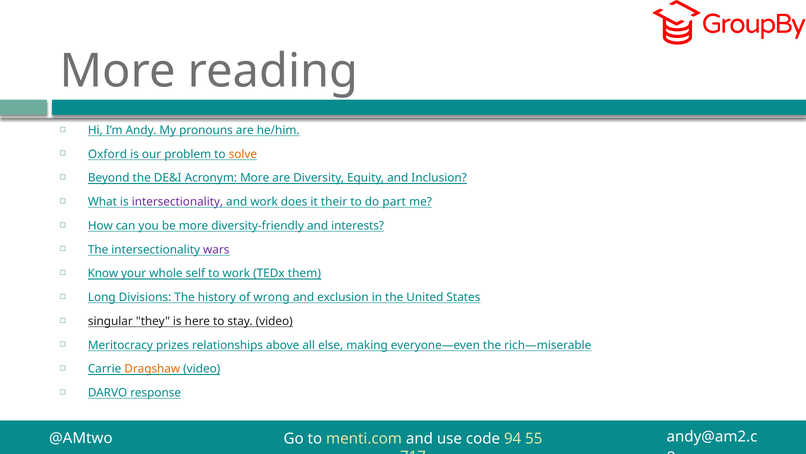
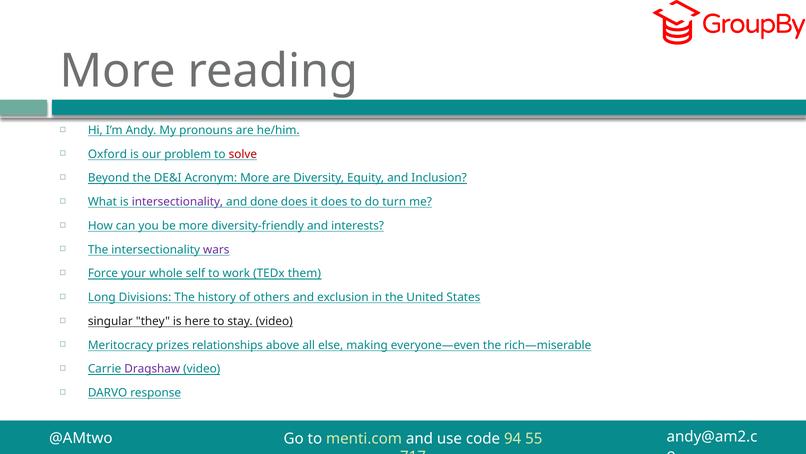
solve colour: orange -> red
and work: work -> done
it their: their -> does
part: part -> turn
Know: Know -> Force
wrong: wrong -> others
Dragshaw colour: orange -> purple
